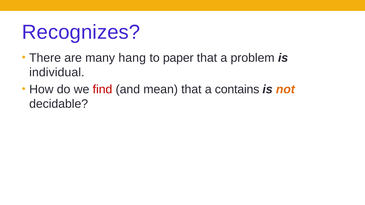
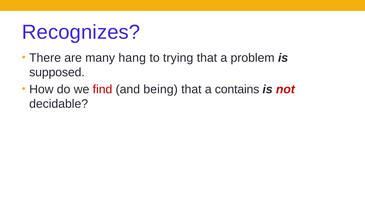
paper: paper -> trying
individual: individual -> supposed
mean: mean -> being
not colour: orange -> red
